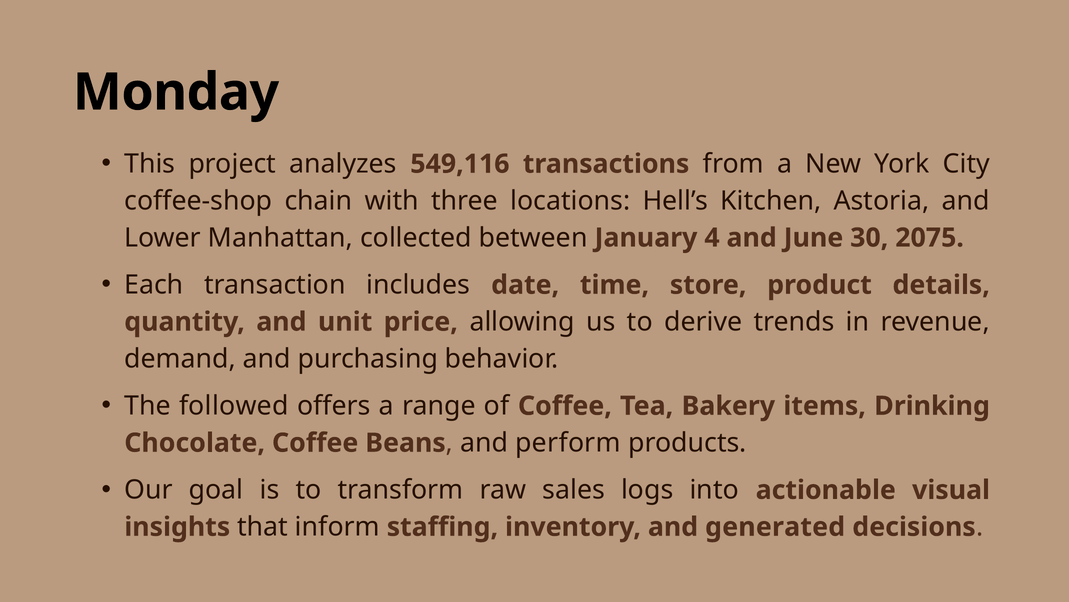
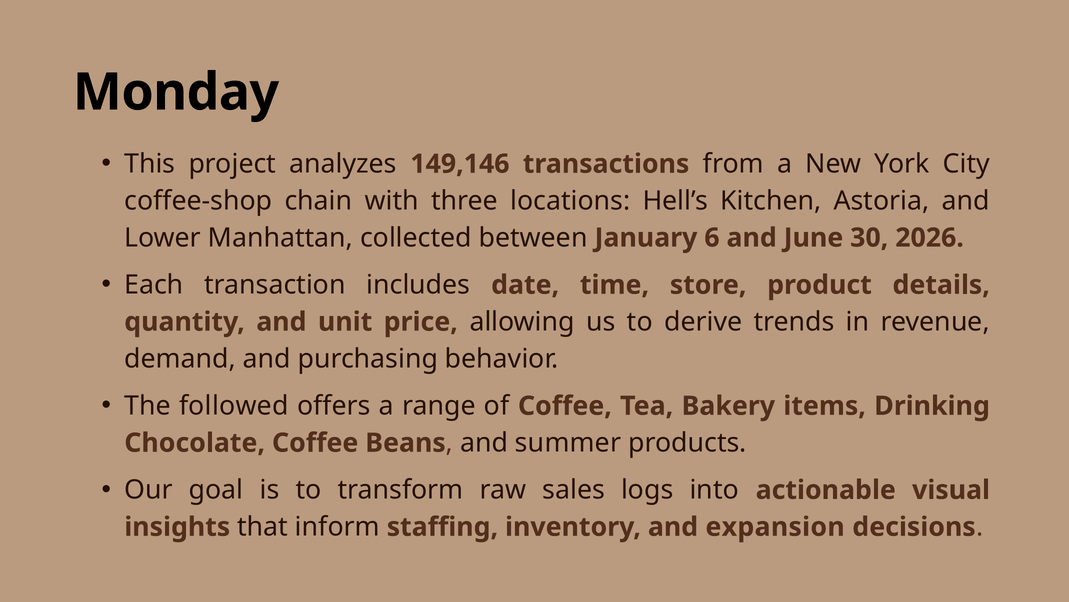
549,116: 549,116 -> 149,146
4: 4 -> 6
2075: 2075 -> 2026
perform: perform -> summer
generated: generated -> expansion
